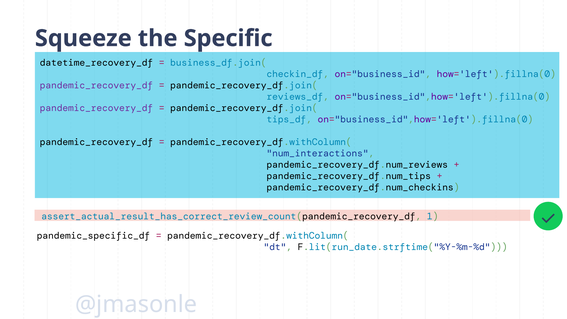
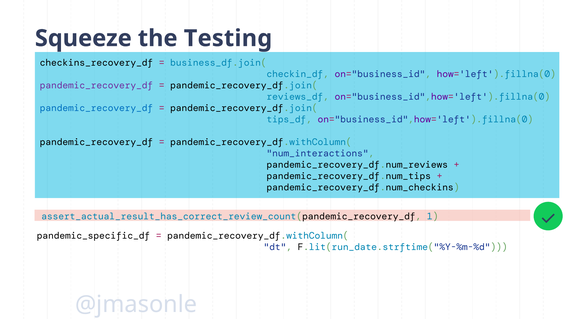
Specific: Specific -> Testing
datetime_recovery_df: datetime_recovery_df -> checkins_recovery_df
pandemic_recovery_df at (96, 108) colour: purple -> blue
